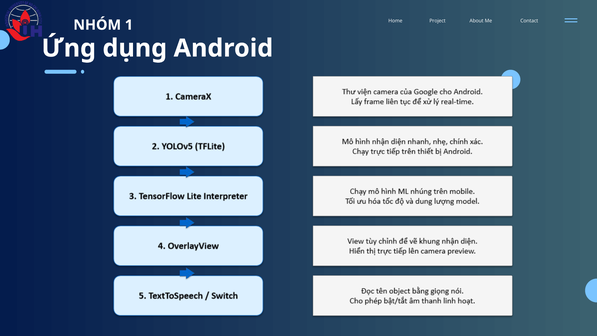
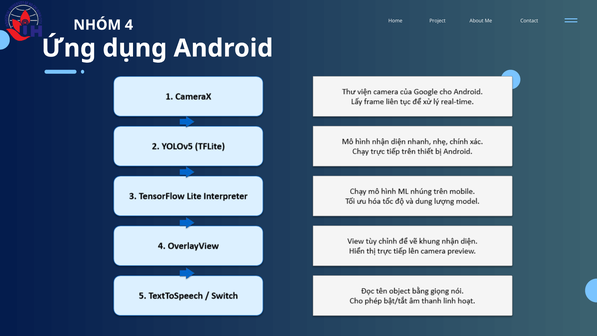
1: 1 -> 4
